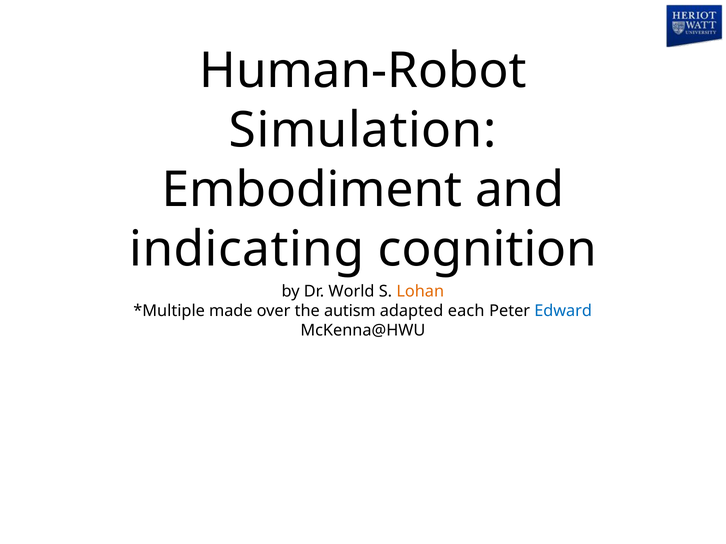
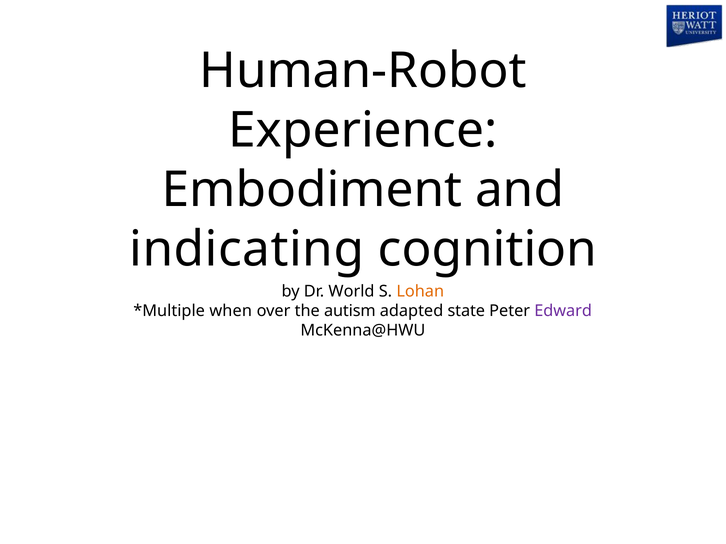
Simulation: Simulation -> Experience
made: made -> when
each: each -> state
Edward colour: blue -> purple
